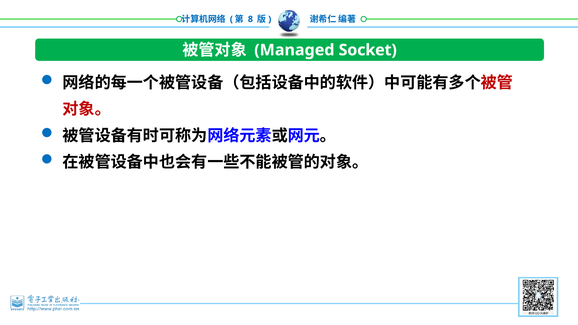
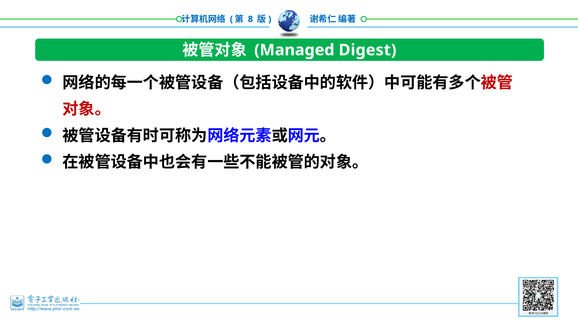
Socket: Socket -> Digest
